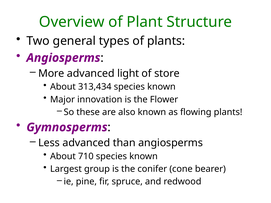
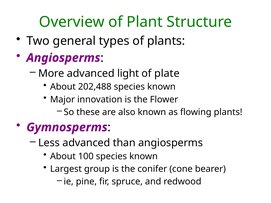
store: store -> plate
313,434: 313,434 -> 202,488
710: 710 -> 100
